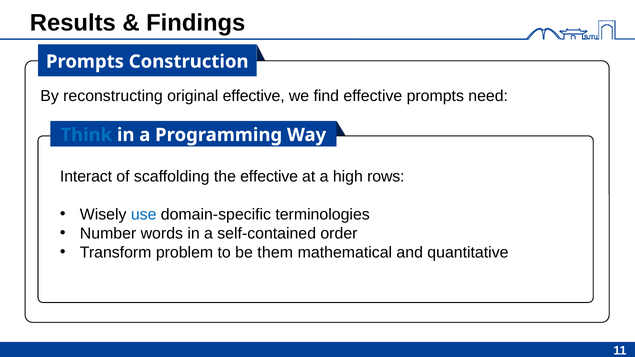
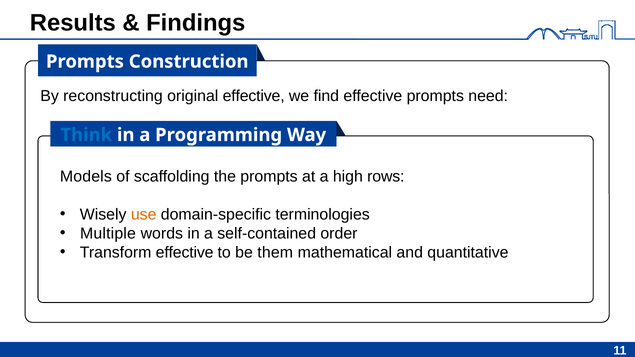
Interact: Interact -> Models
the effective: effective -> prompts
use colour: blue -> orange
Number: Number -> Multiple
Transform problem: problem -> effective
